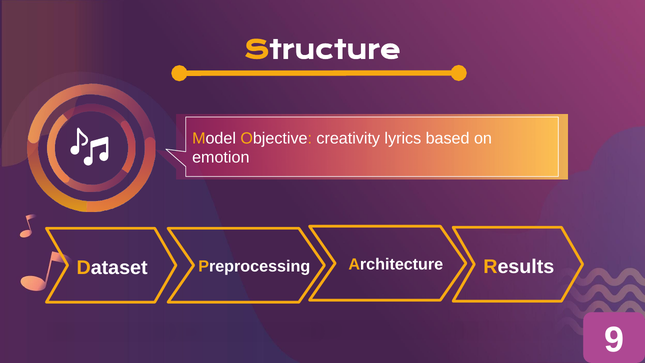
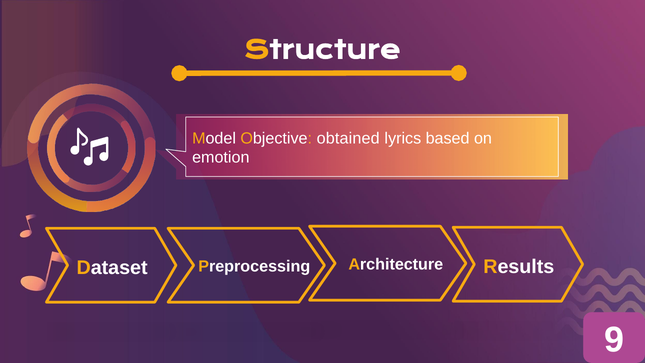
creativity: creativity -> obtained
